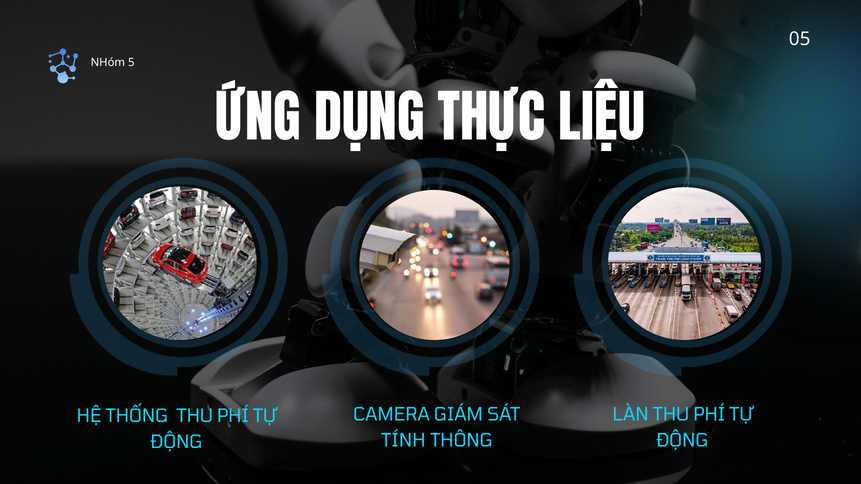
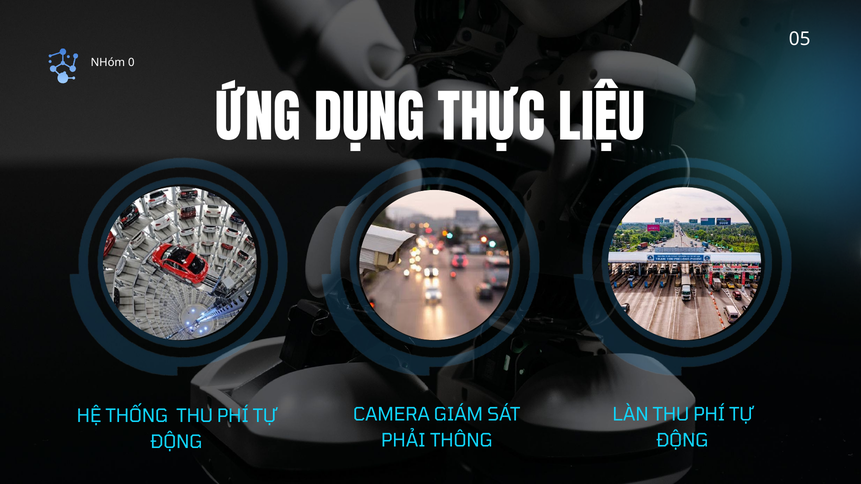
5: 5 -> 0
TÍNH: TÍNH -> PHẢI
